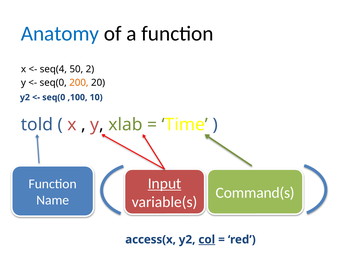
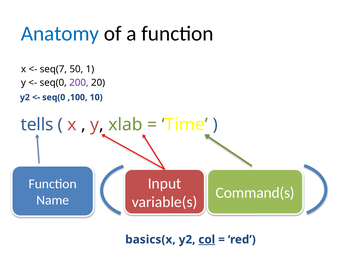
seq(4: seq(4 -> seq(7
2: 2 -> 1
200 colour: orange -> purple
told: told -> tells
Input underline: present -> none
access(x: access(x -> basics(x
